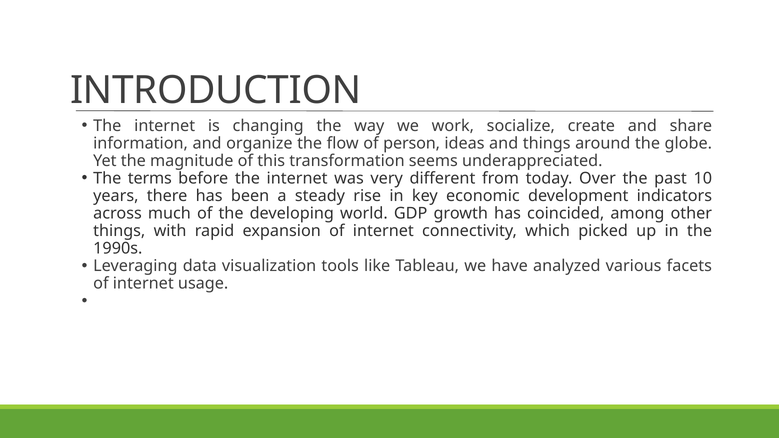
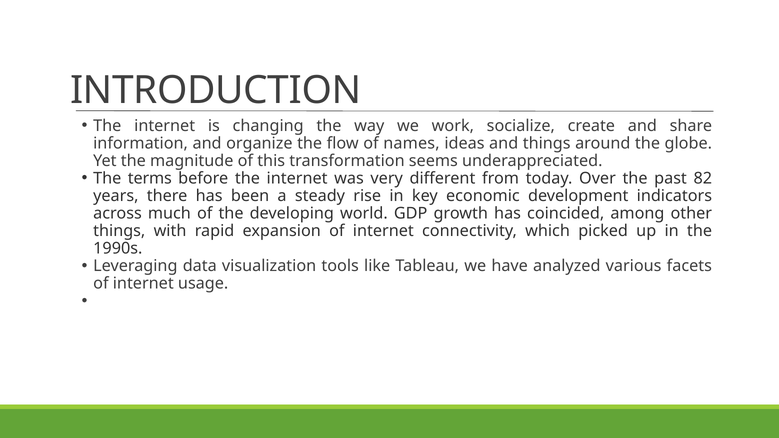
person: person -> names
10: 10 -> 82
